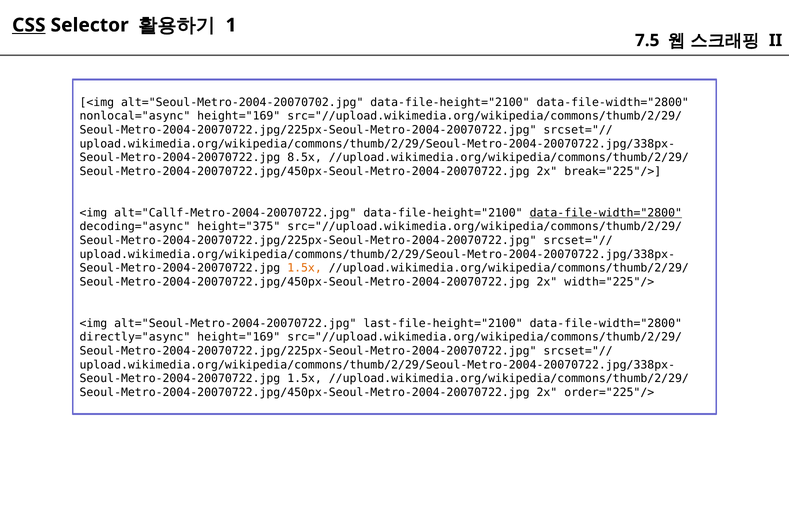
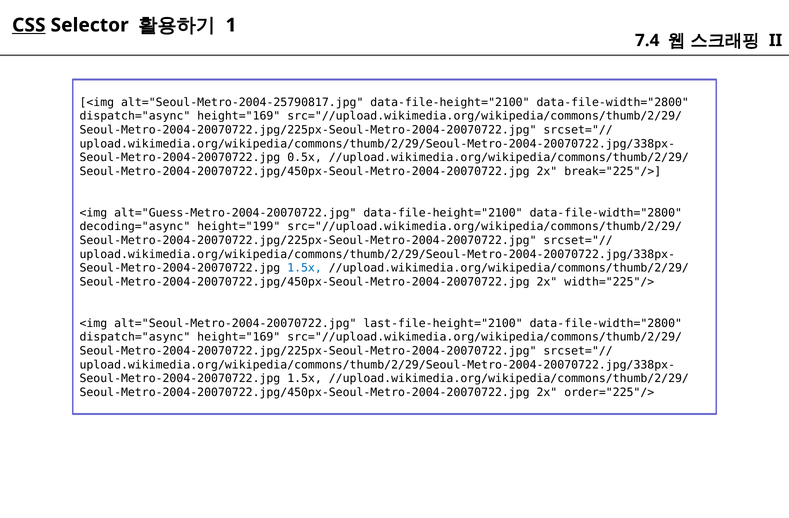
7.5: 7.5 -> 7.4
alt="Seoul-Metro-2004-20070702.jpg: alt="Seoul-Metro-2004-20070702.jpg -> alt="Seoul-Metro-2004-25790817.jpg
nonlocal="async at (135, 116): nonlocal="async -> dispatch="async
8.5x: 8.5x -> 0.5x
alt="Callf-Metro-2004-20070722.jpg: alt="Callf-Metro-2004-20070722.jpg -> alt="Guess-Metro-2004-20070722.jpg
data-file-width="2800 at (606, 213) underline: present -> none
height="375: height="375 -> height="199
1.5x at (305, 268) colour: orange -> blue
directly="async at (135, 337): directly="async -> dispatch="async
